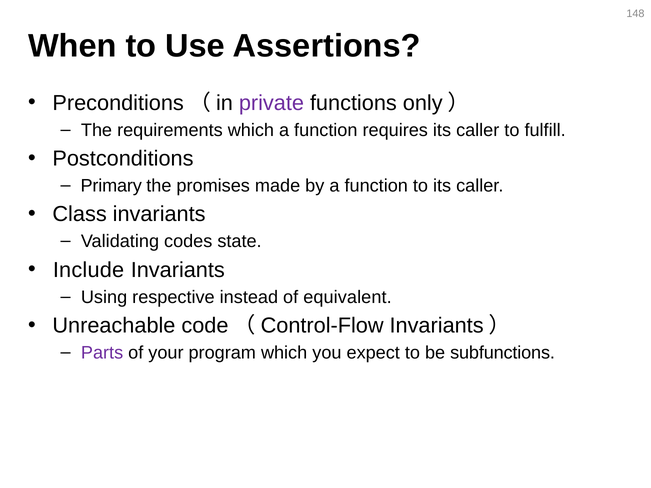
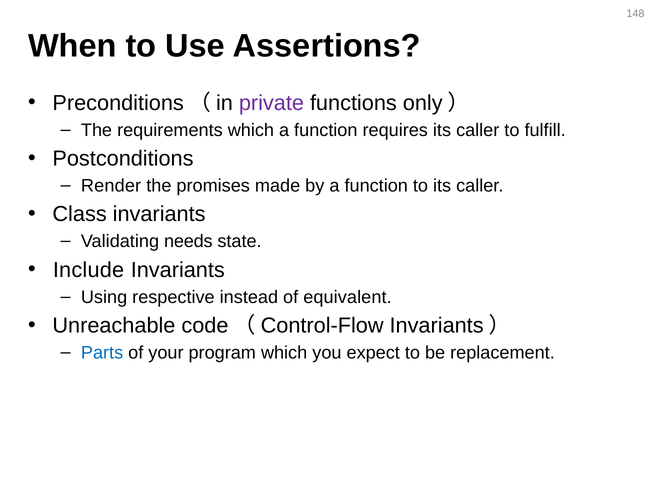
Primary: Primary -> Render
codes: codes -> needs
Parts colour: purple -> blue
subfunctions: subfunctions -> replacement
